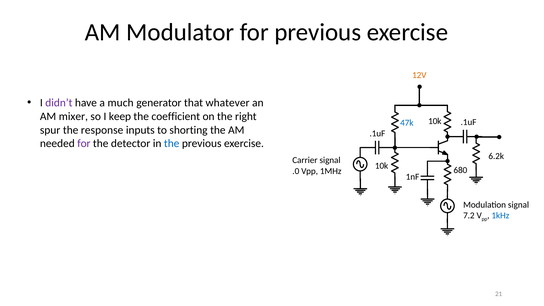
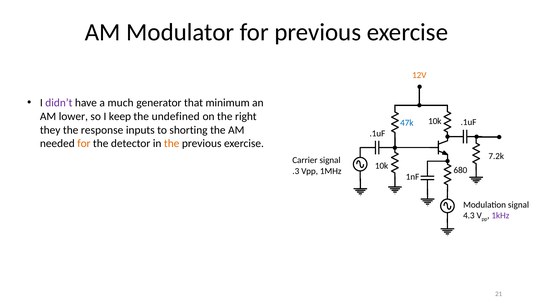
whatever: whatever -> minimum
mixer: mixer -> lower
coefficient: coefficient -> undefined
spur: spur -> they
for at (84, 144) colour: purple -> orange
the at (172, 144) colour: blue -> orange
6.2k: 6.2k -> 7.2k
.0: .0 -> .3
7.2: 7.2 -> 4.3
1kHz colour: blue -> purple
